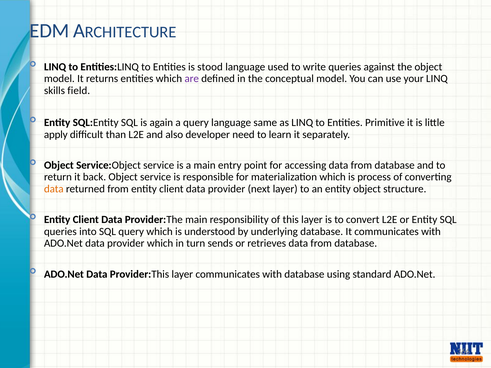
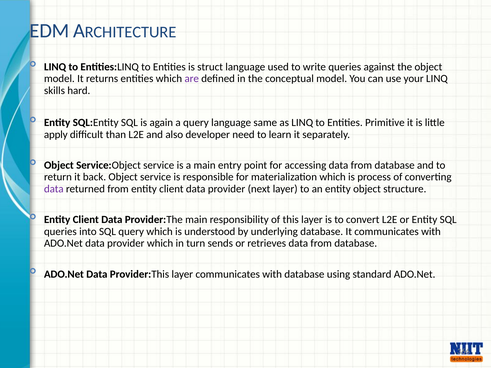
stood: stood -> struct
field: field -> hard
data at (54, 189) colour: orange -> purple
